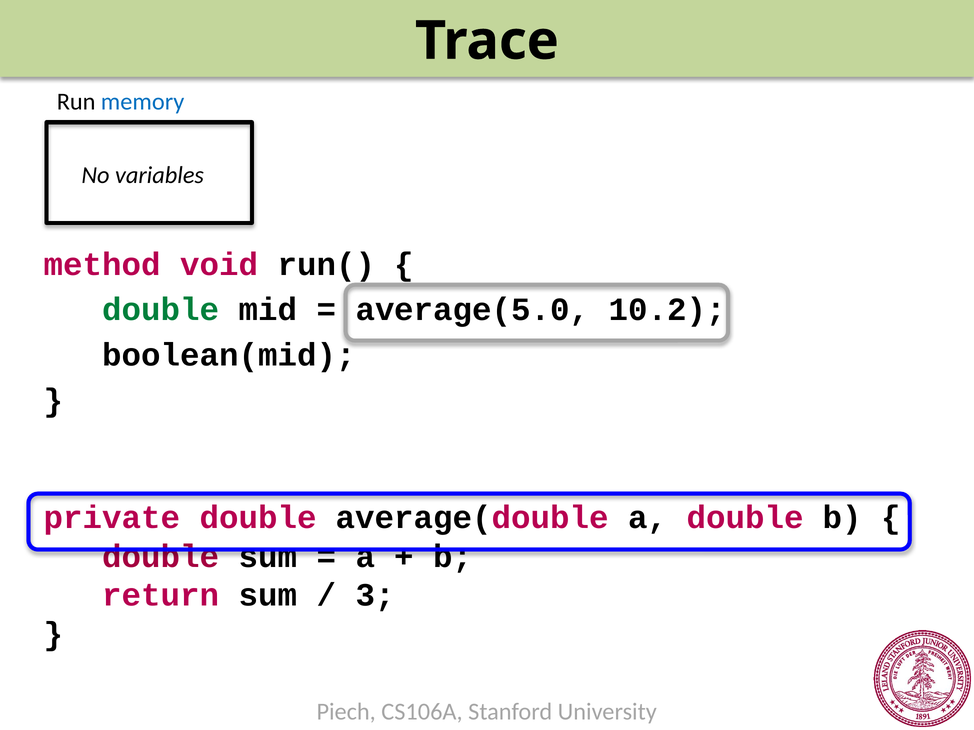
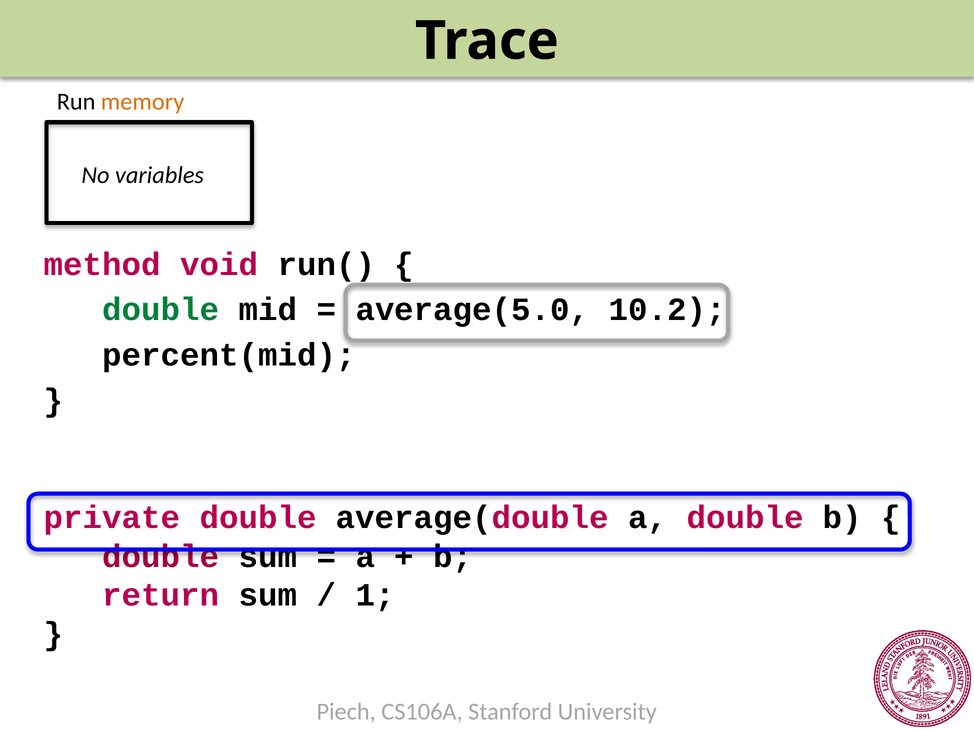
memory colour: blue -> orange
boolean(mid: boolean(mid -> percent(mid
3: 3 -> 1
